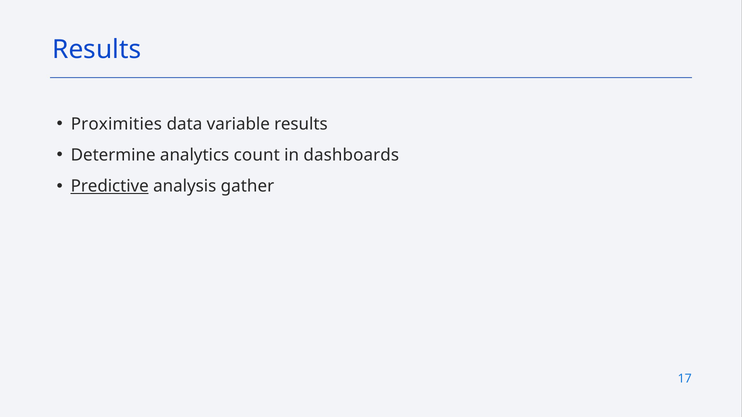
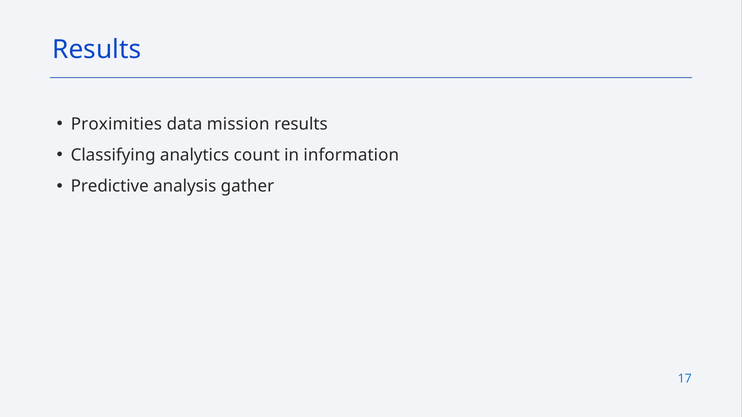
variable: variable -> mission
Determine: Determine -> Classifying
dashboards: dashboards -> information
Predictive underline: present -> none
